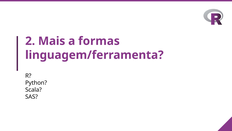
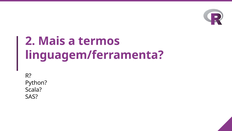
formas: formas -> termos
